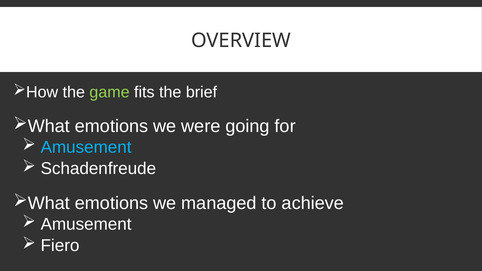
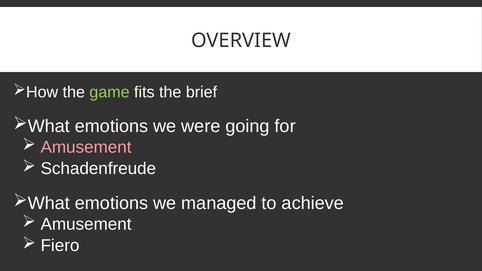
Amusement at (86, 147) colour: light blue -> pink
